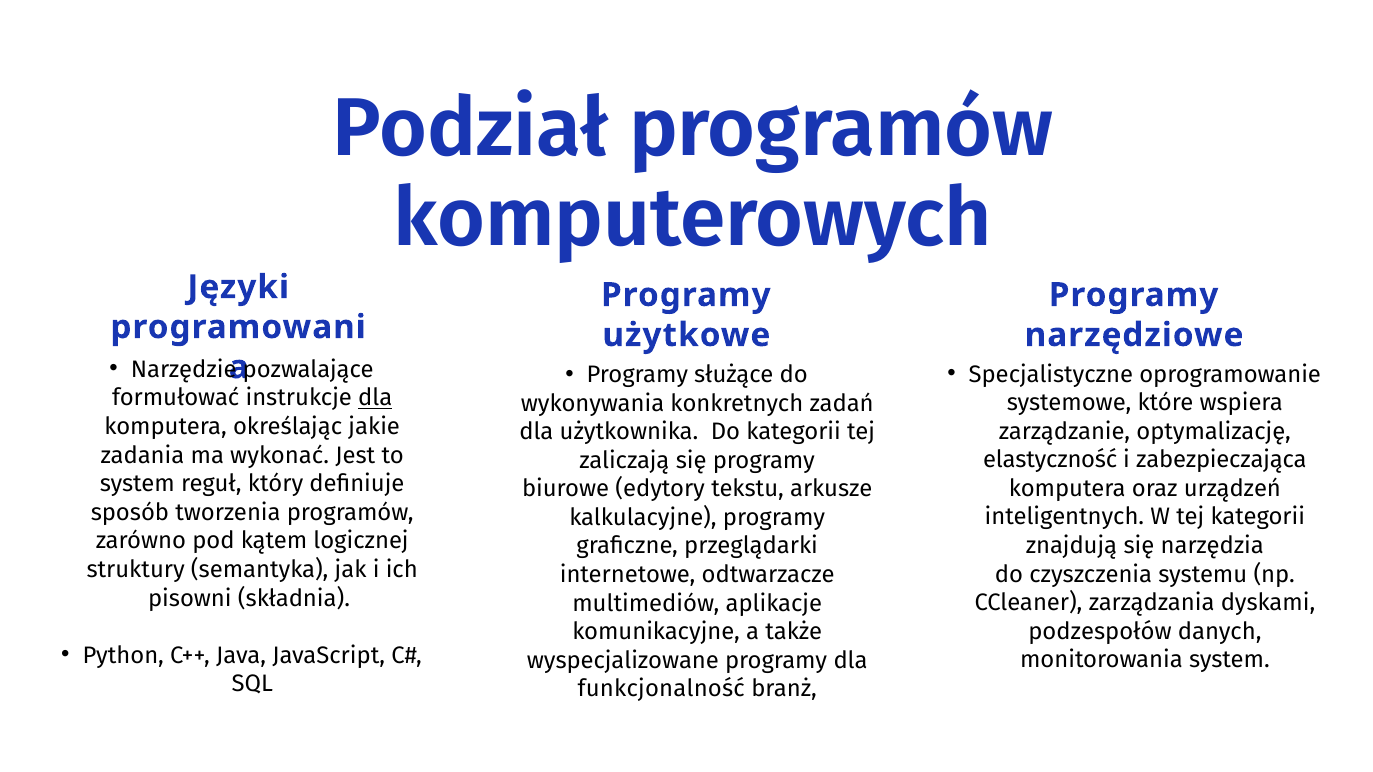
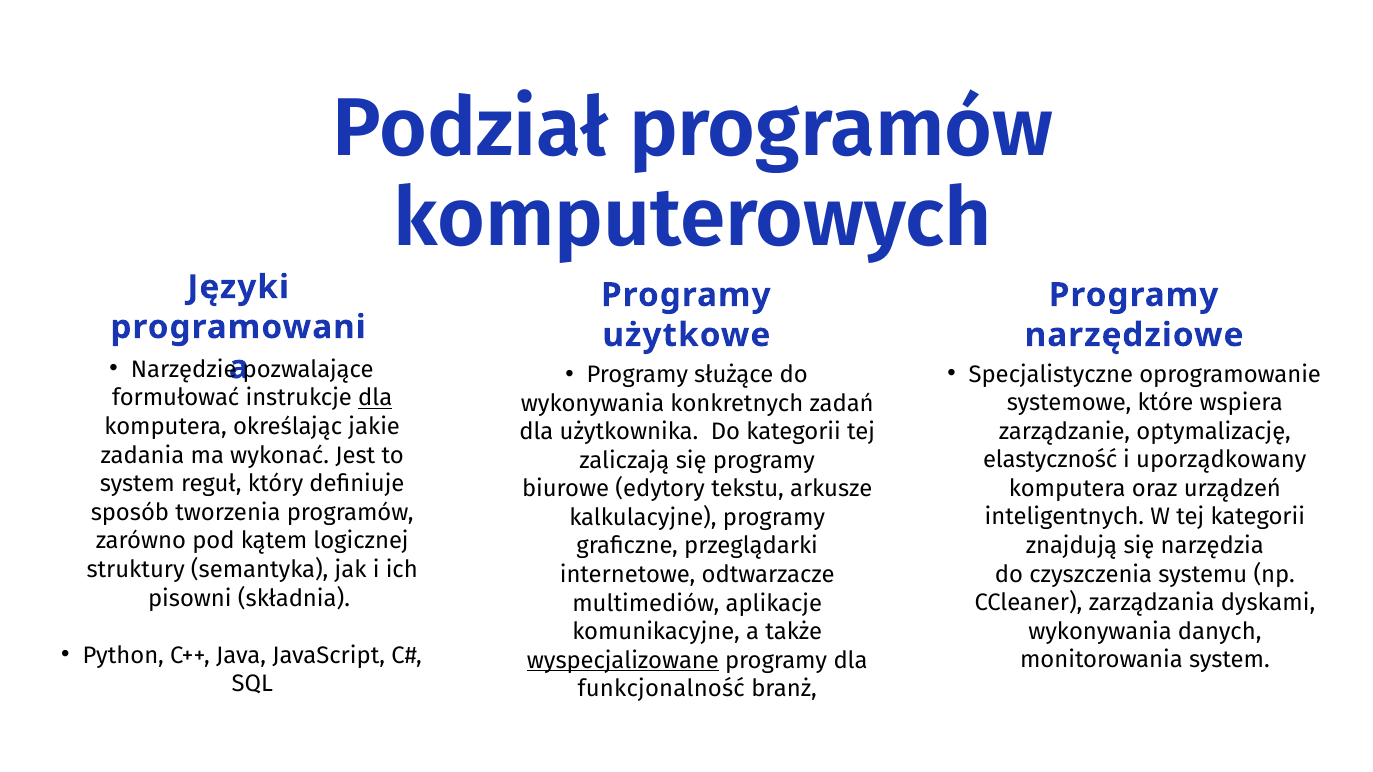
zabezpieczająca: zabezpieczająca -> uporządkowany
podzespołów at (1100, 632): podzespołów -> wykonywania
wyspecjalizowane underline: none -> present
